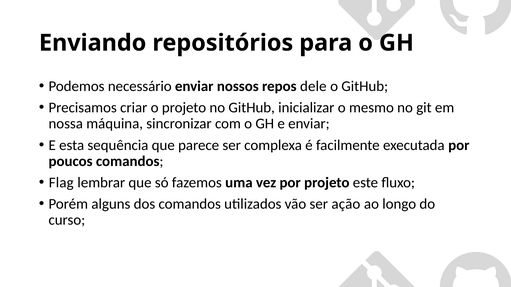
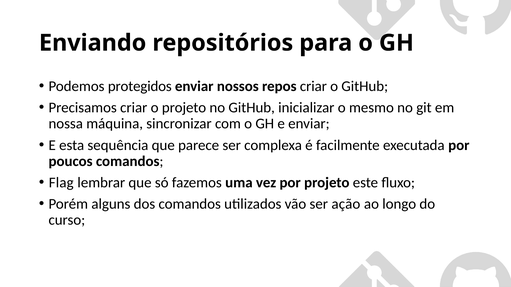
necessário: necessário -> protegidos
repos dele: dele -> criar
